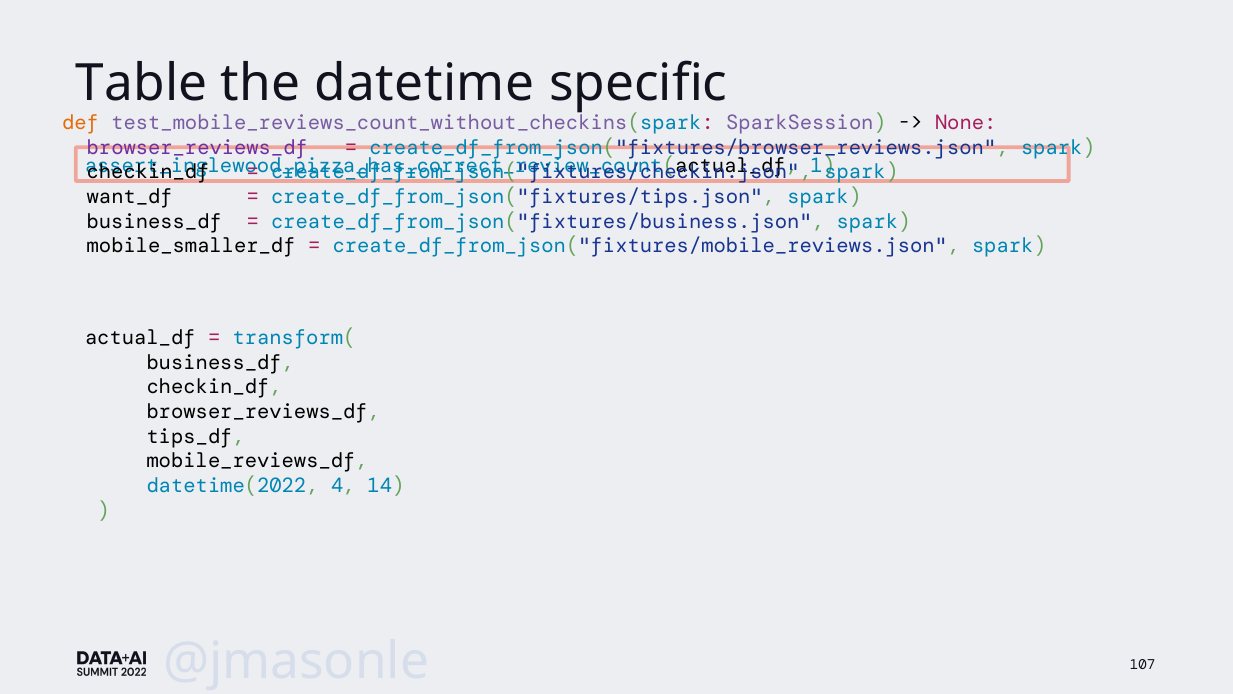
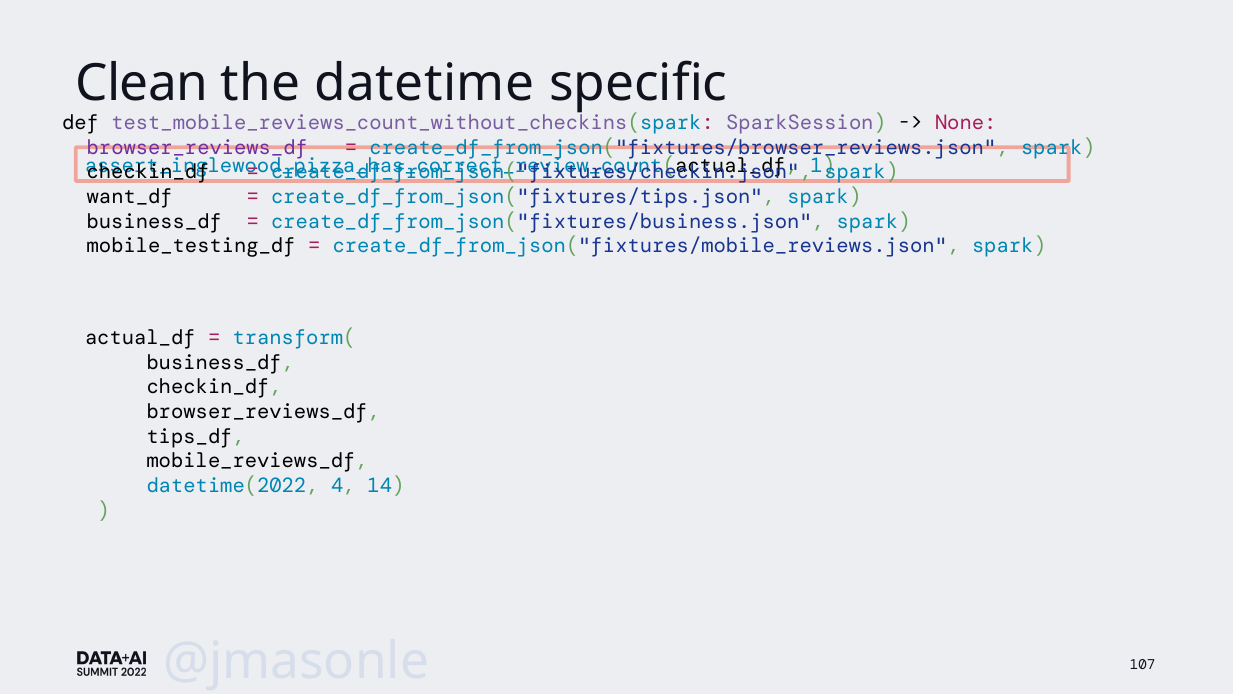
Table: Table -> Clean
def colour: orange -> black
mobile_smaller_df: mobile_smaller_df -> mobile_testing_df
